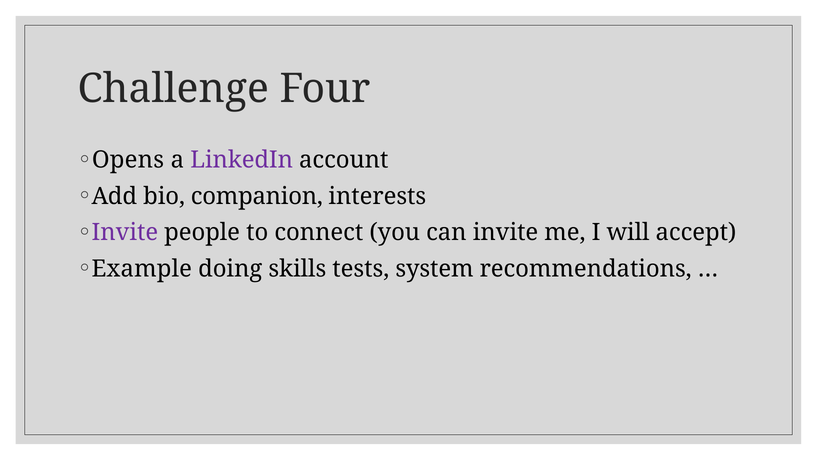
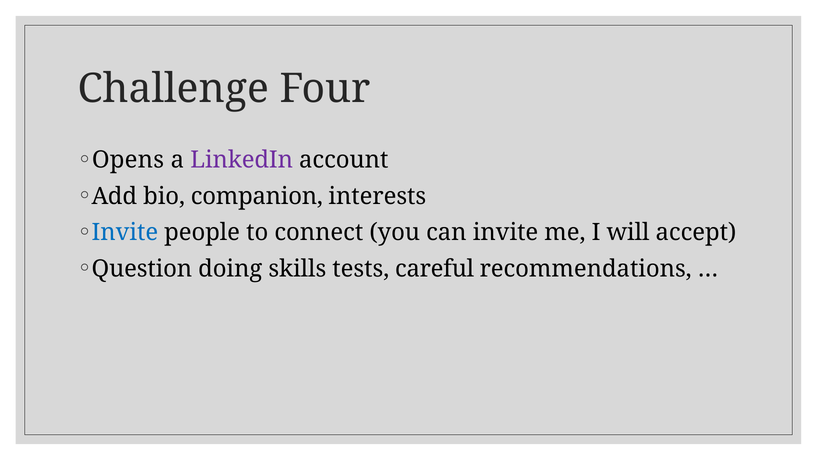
Invite at (125, 232) colour: purple -> blue
Example: Example -> Question
system: system -> careful
